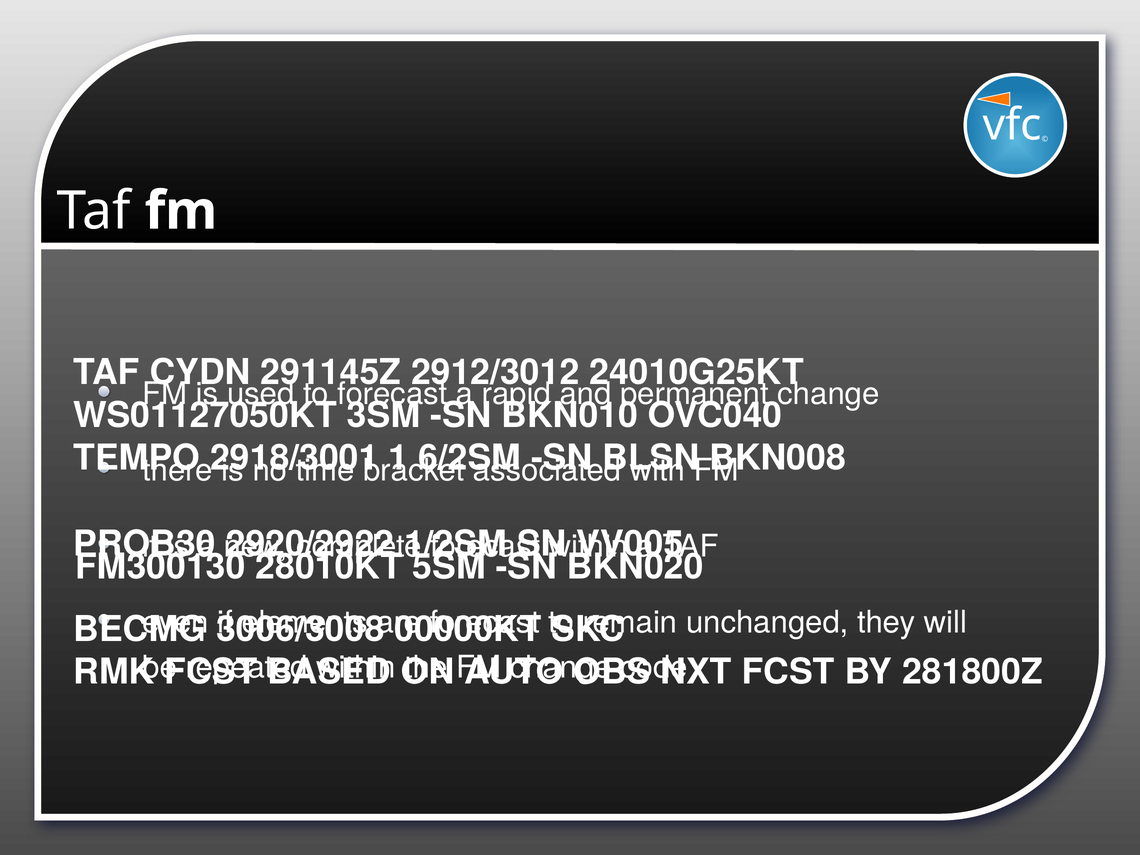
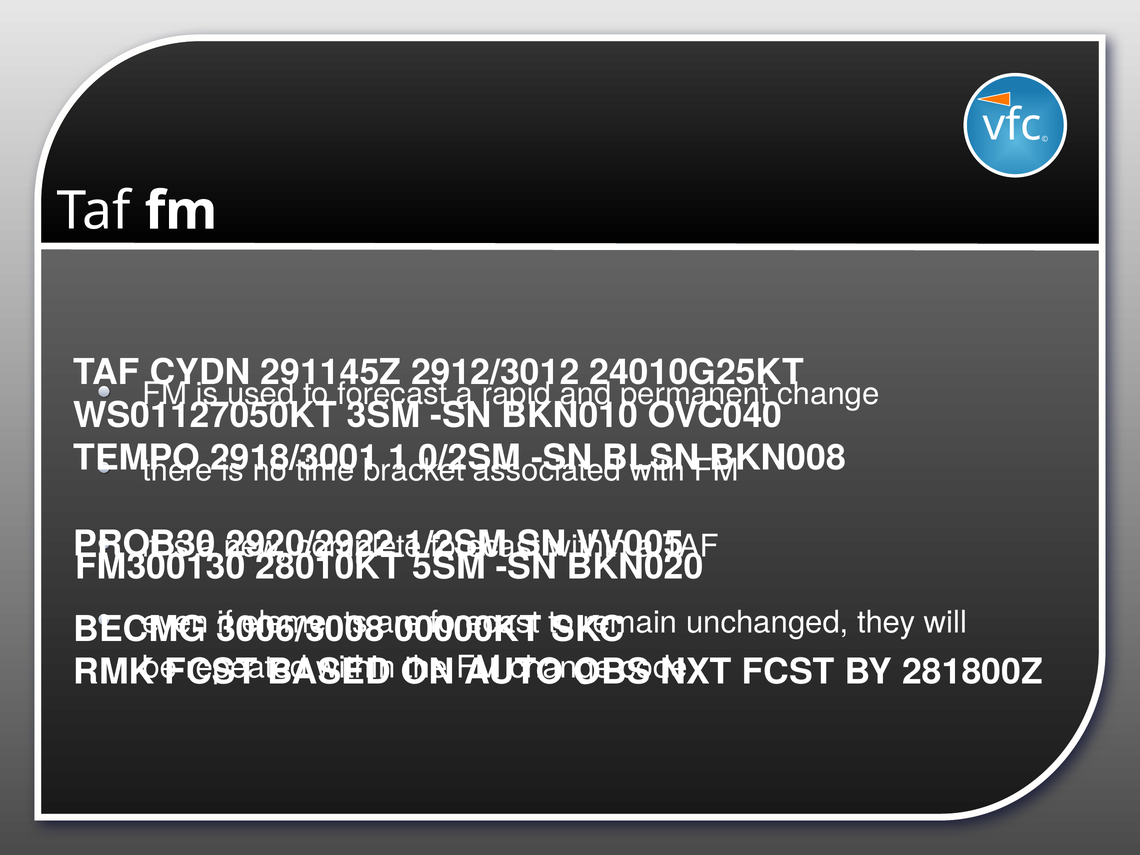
6/2SM: 6/2SM -> 0/2SM
